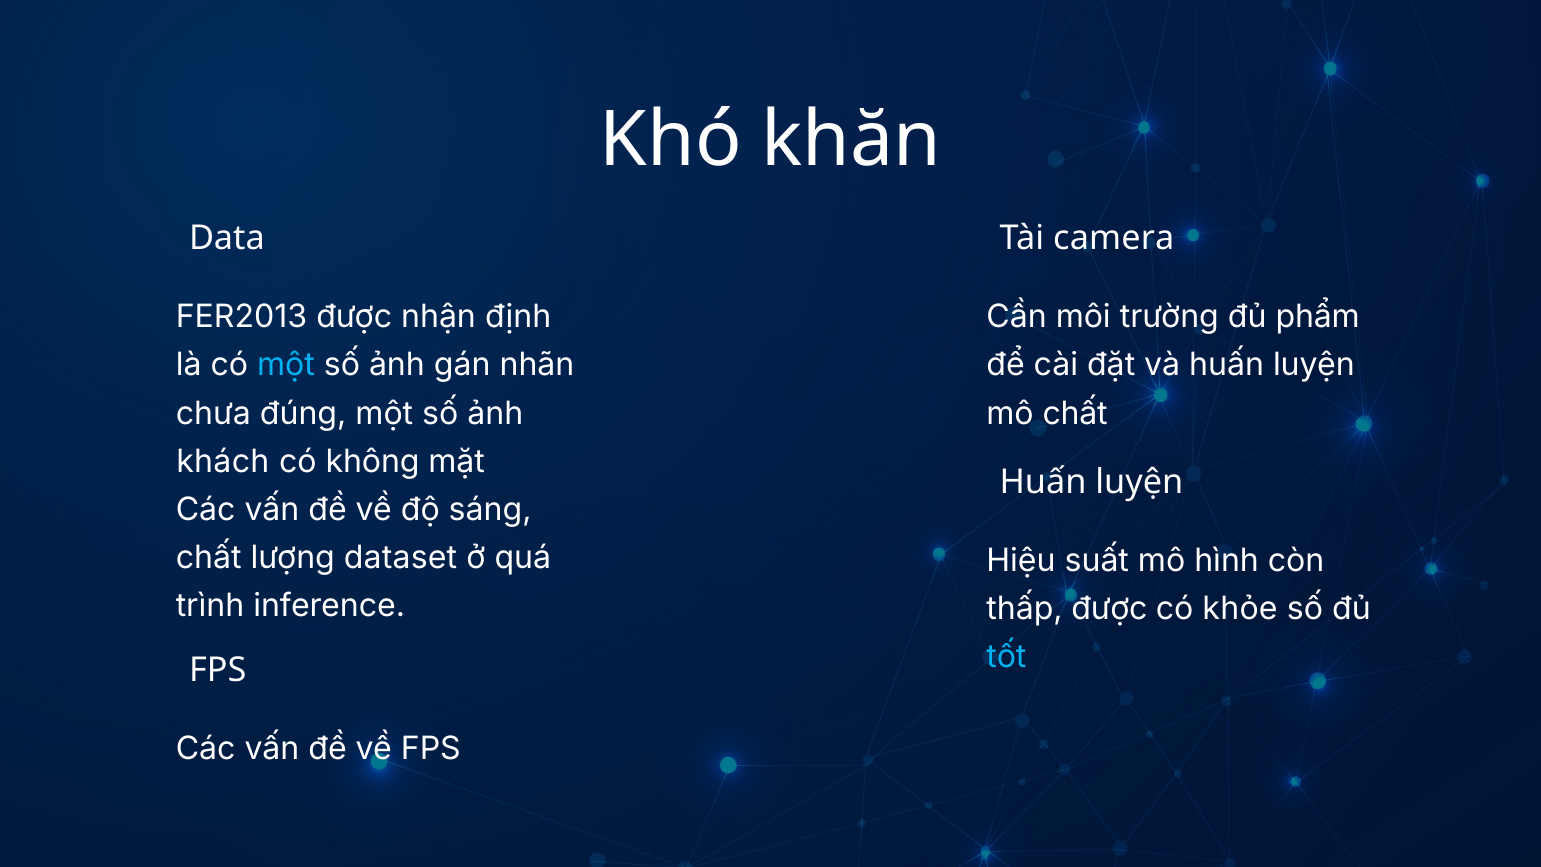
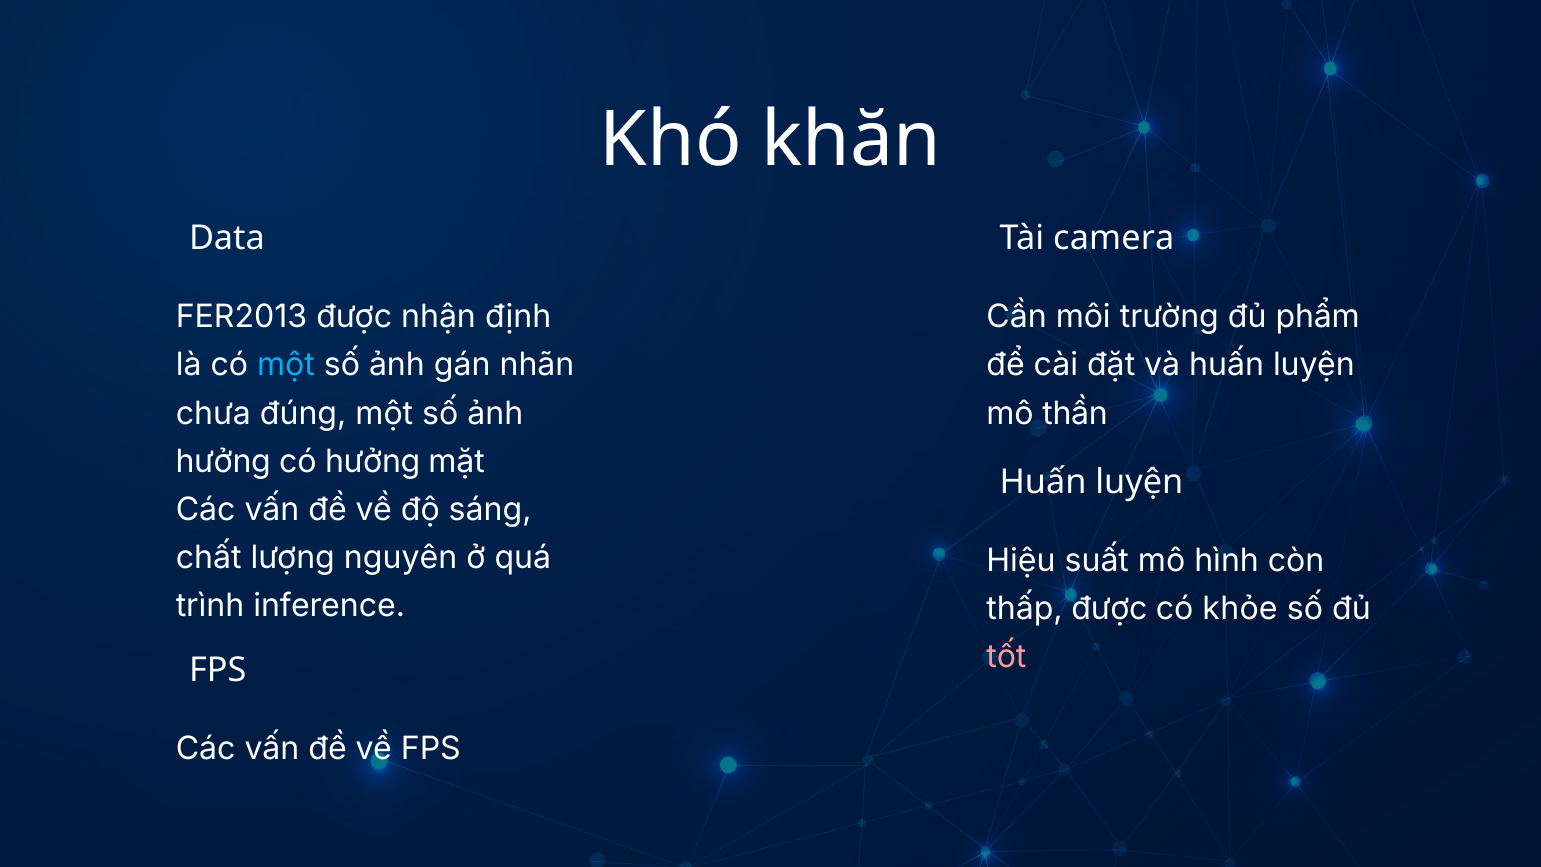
mô chất: chất -> thần
khách at (223, 462): khách -> hưởng
có không: không -> hưởng
dataset: dataset -> nguyên
tốt colour: light blue -> pink
